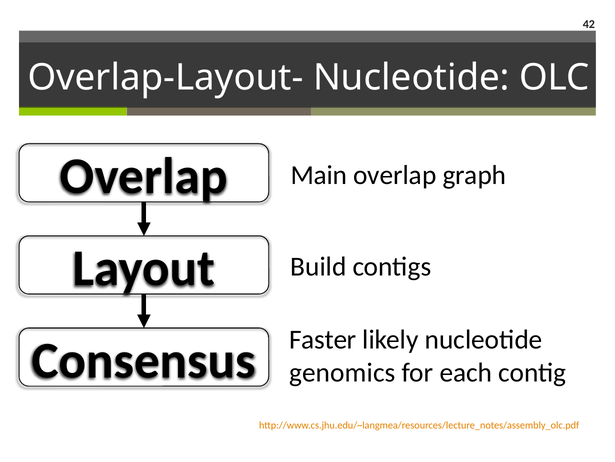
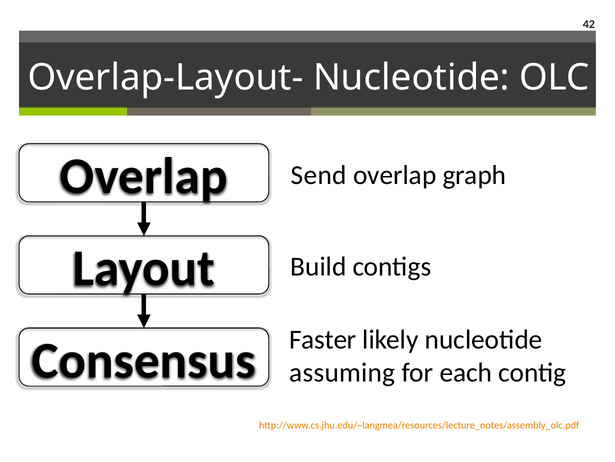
Main: Main -> Send
genomics: genomics -> assuming
